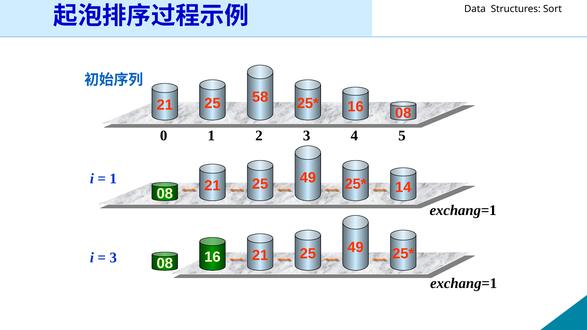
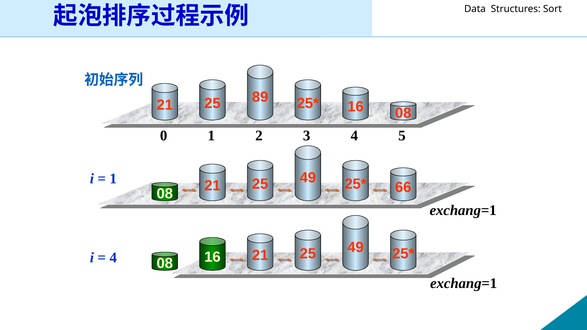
58: 58 -> 89
14: 14 -> 66
3 at (113, 258): 3 -> 4
